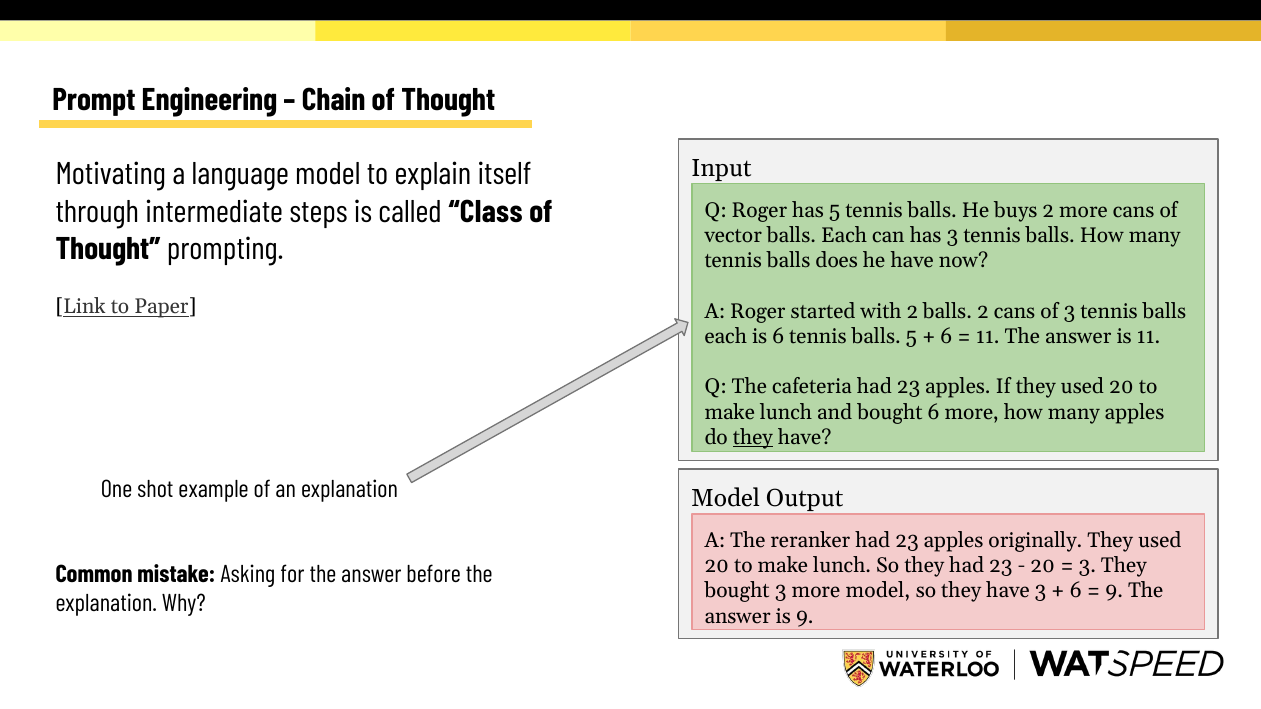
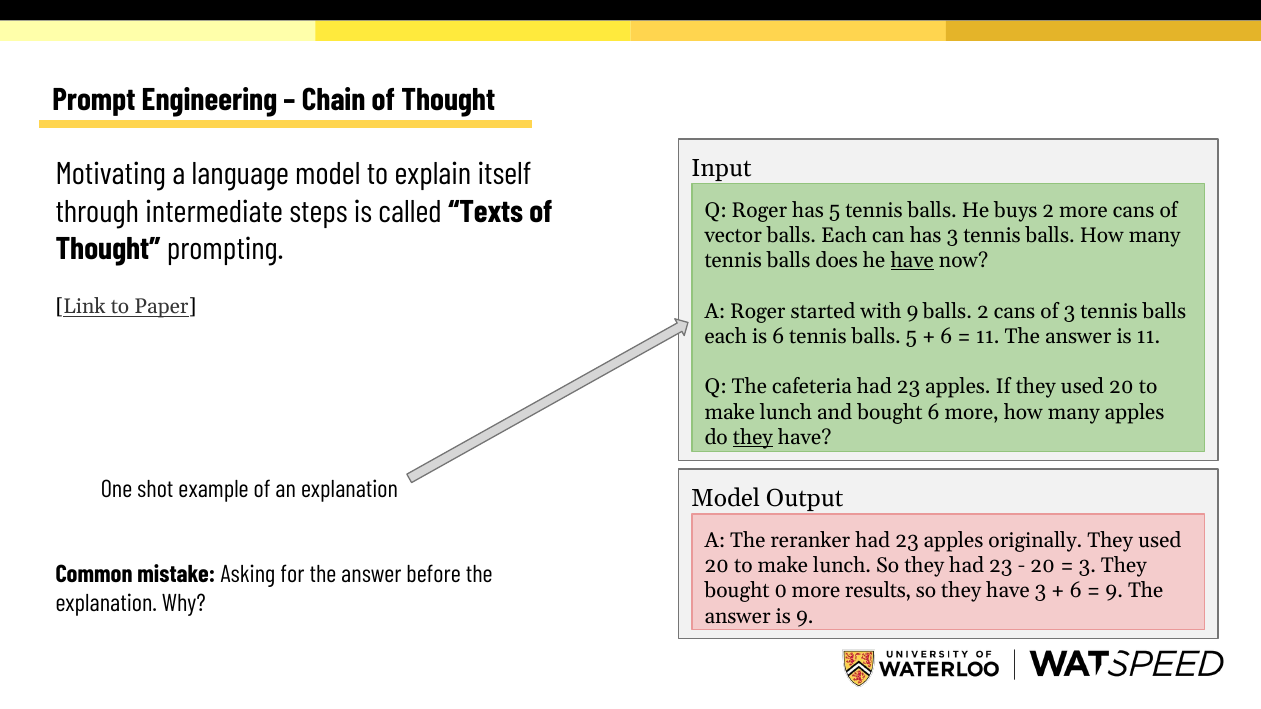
Class: Class -> Texts
have at (912, 261) underline: none -> present
with 2: 2 -> 9
bought 3: 3 -> 0
more model: model -> results
